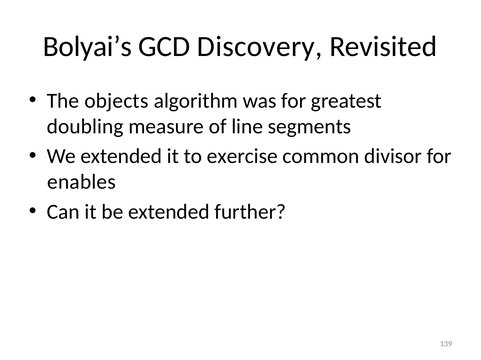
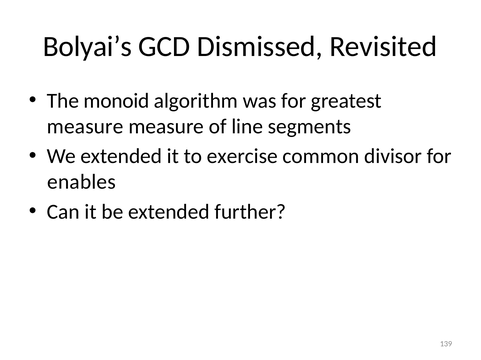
Discovery: Discovery -> Dismissed
objects: objects -> monoid
doubling at (85, 127): doubling -> measure
